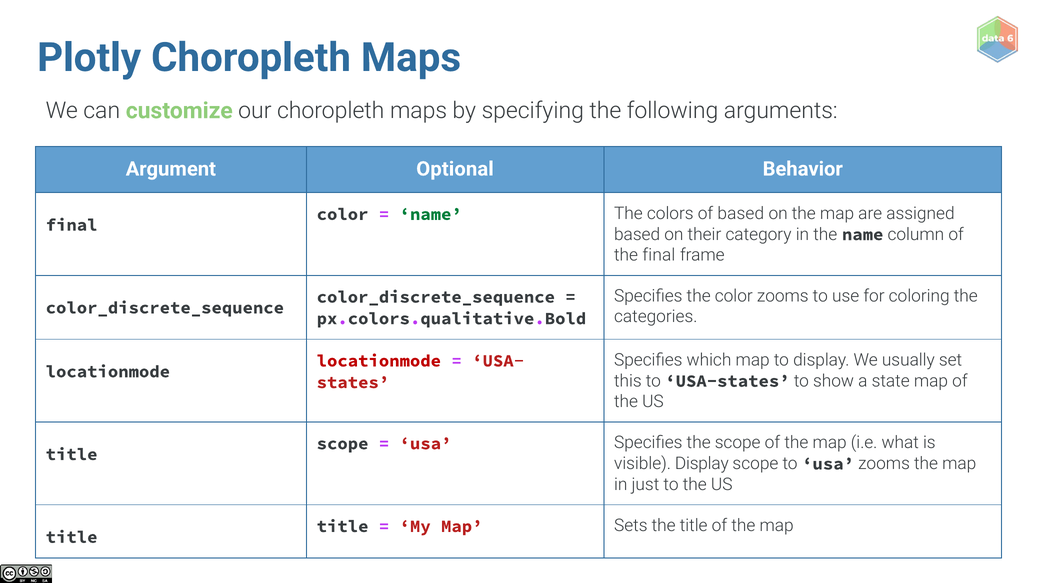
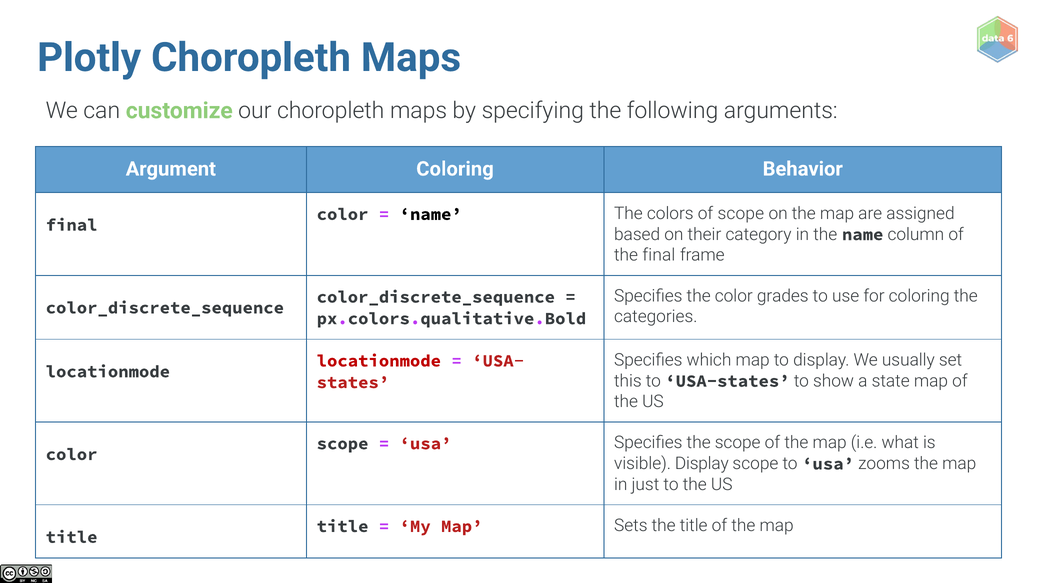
Argument Optional: Optional -> Coloring
name at (431, 214) colour: green -> black
of based: based -> scope
color zooms: zooms -> grades
title at (72, 455): title -> color
